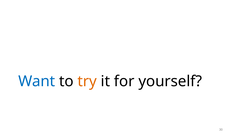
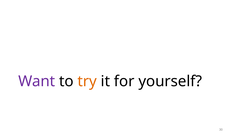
Want colour: blue -> purple
